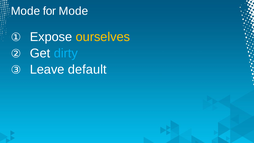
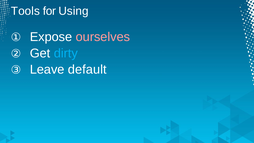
Mode at (25, 11): Mode -> Tools
for Mode: Mode -> Using
ourselves colour: yellow -> pink
